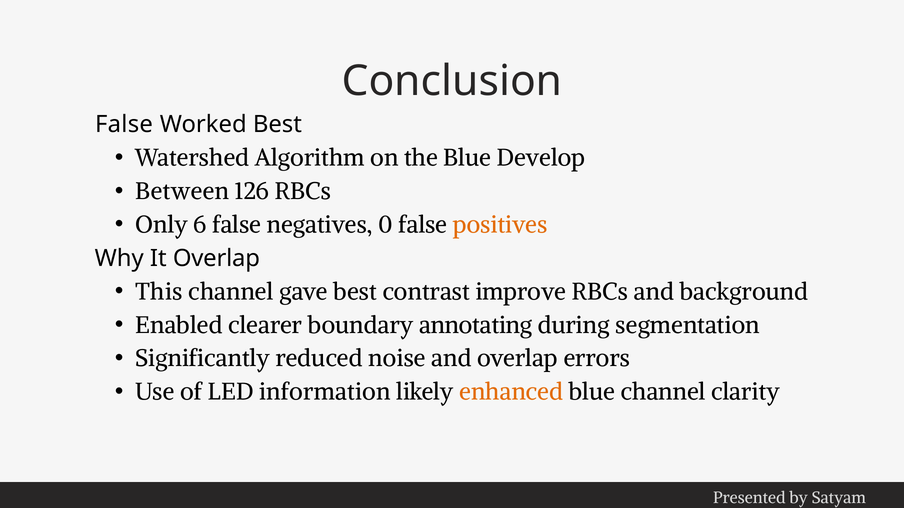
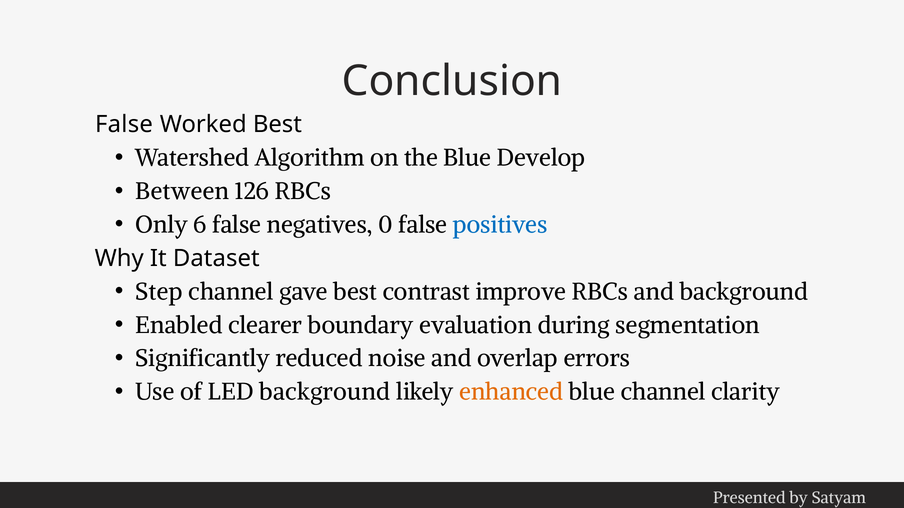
positives colour: orange -> blue
It Overlap: Overlap -> Dataset
This: This -> Step
annotating: annotating -> evaluation
LED information: information -> background
